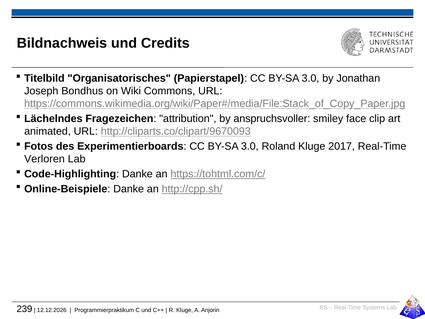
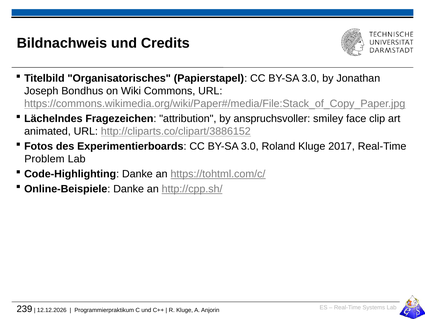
http://cliparts.co/clipart/9670093: http://cliparts.co/clipart/9670093 -> http://cliparts.co/clipart/3886152
Verloren: Verloren -> Problem
